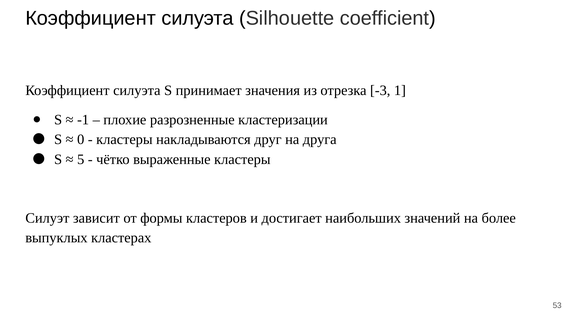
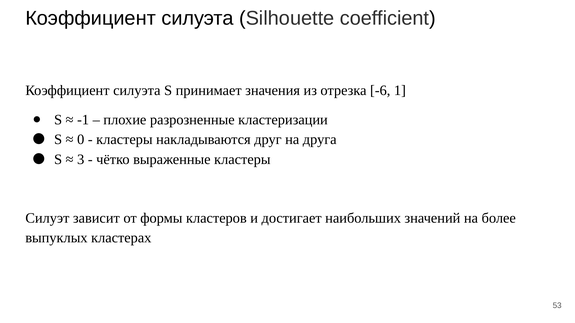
-3: -3 -> -6
5: 5 -> 3
